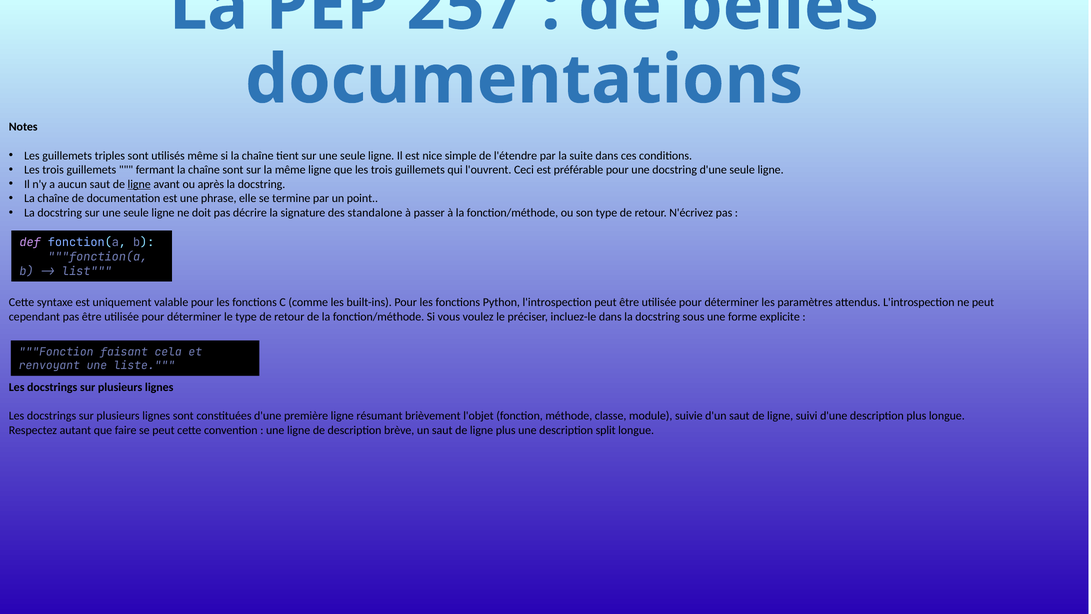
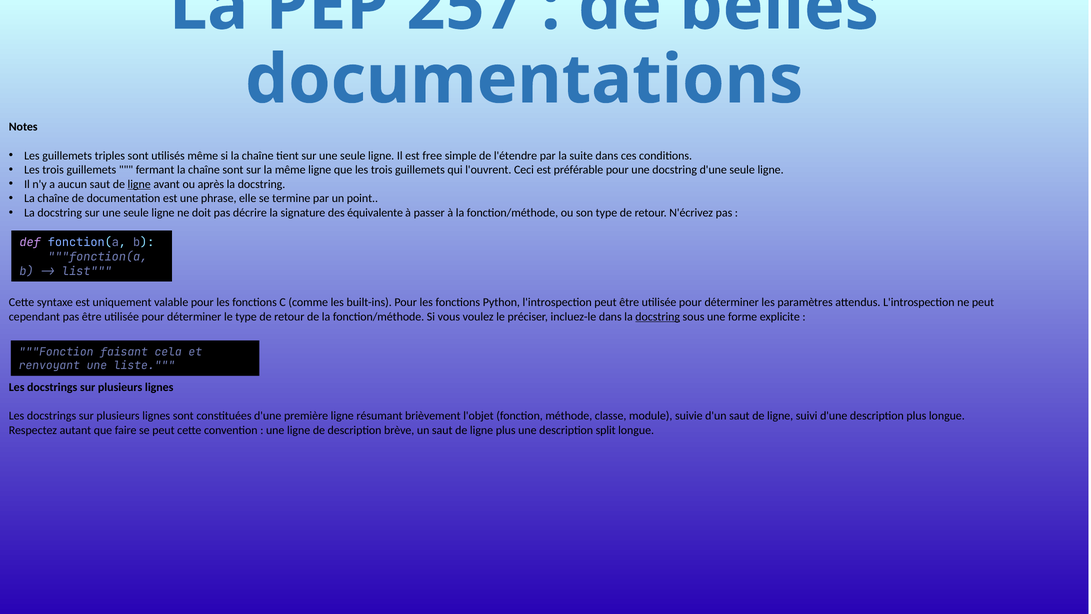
nice: nice -> free
standalone: standalone -> équivalente
docstring at (658, 317) underline: none -> present
